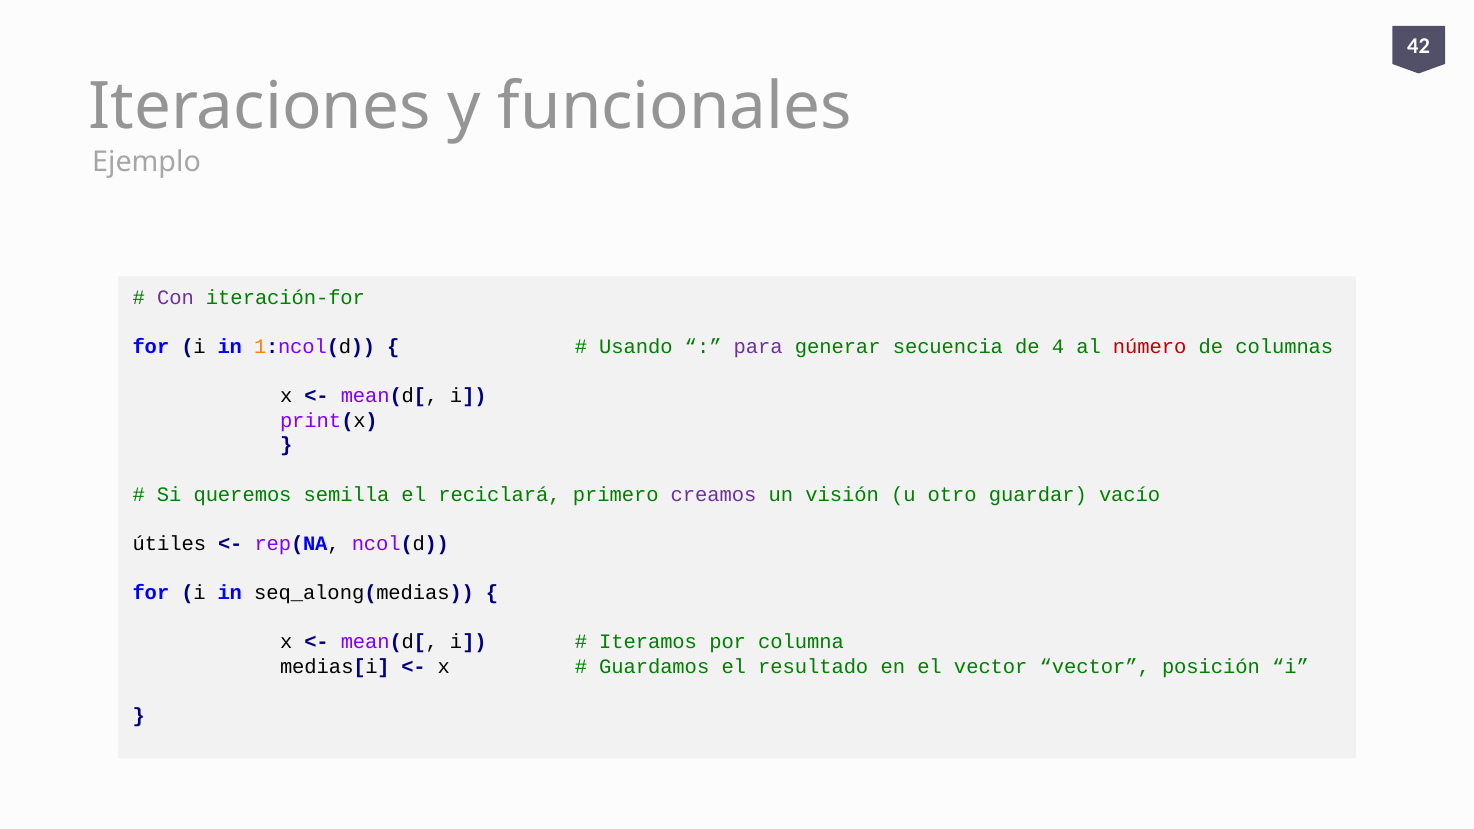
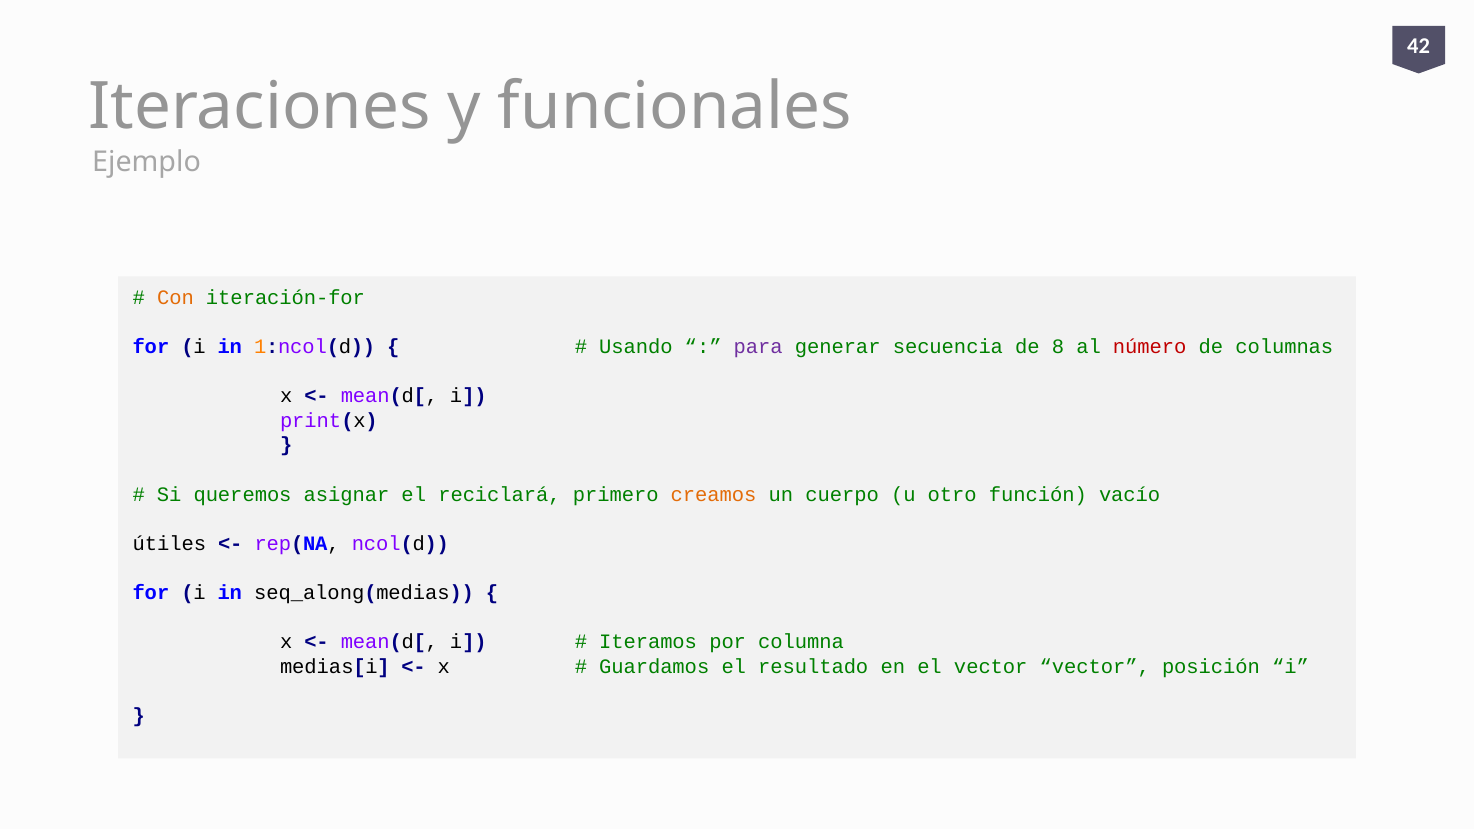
Con colour: purple -> orange
4: 4 -> 8
semilla: semilla -> asignar
creamos colour: purple -> orange
visión: visión -> cuerpo
guardar: guardar -> función
